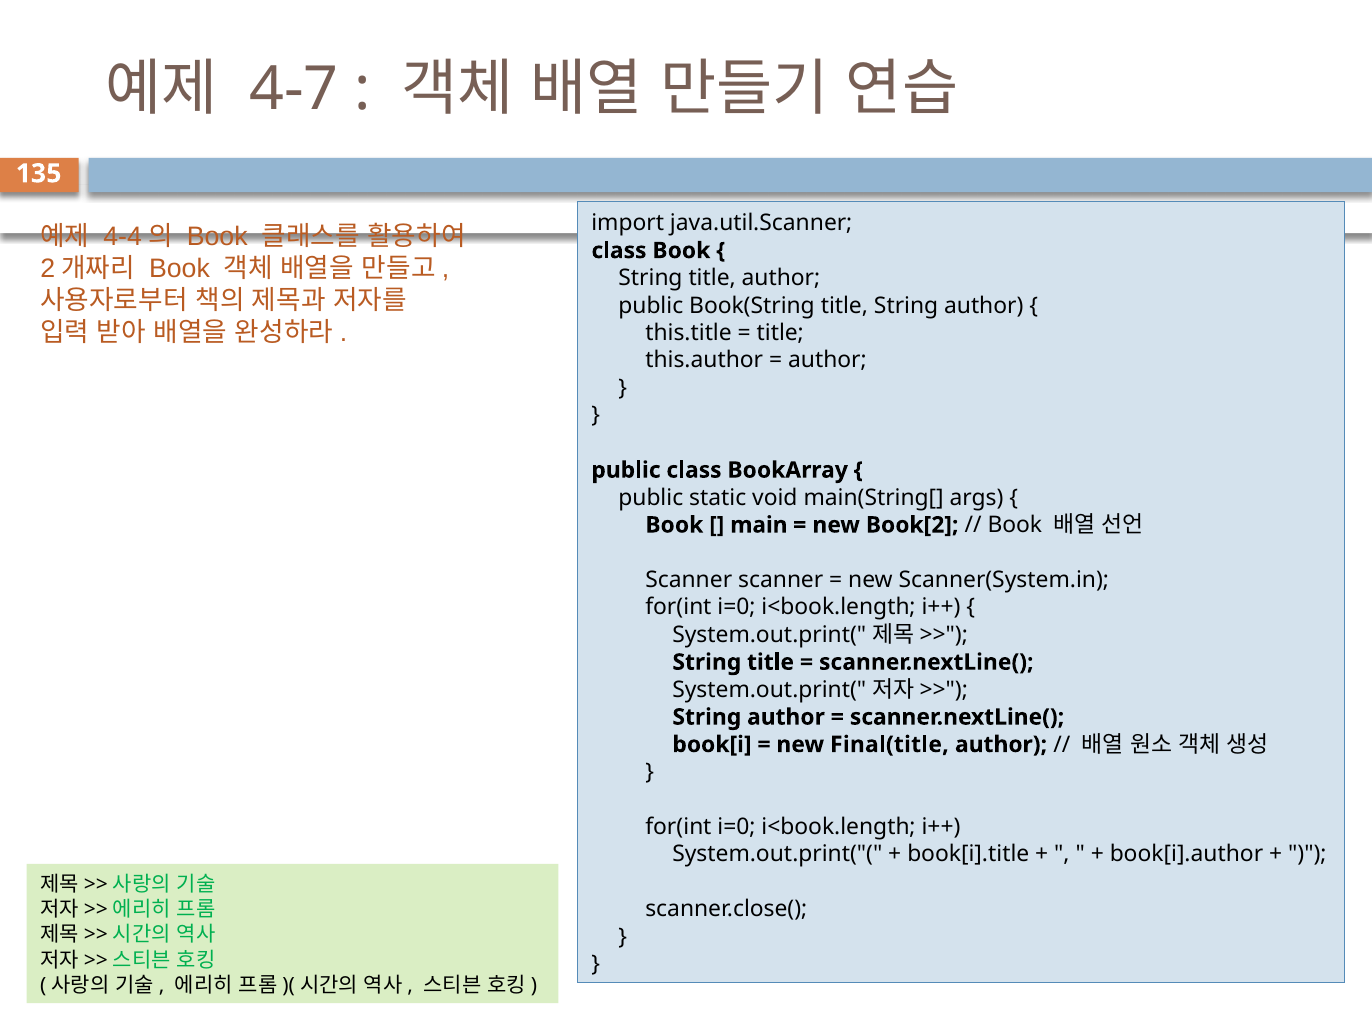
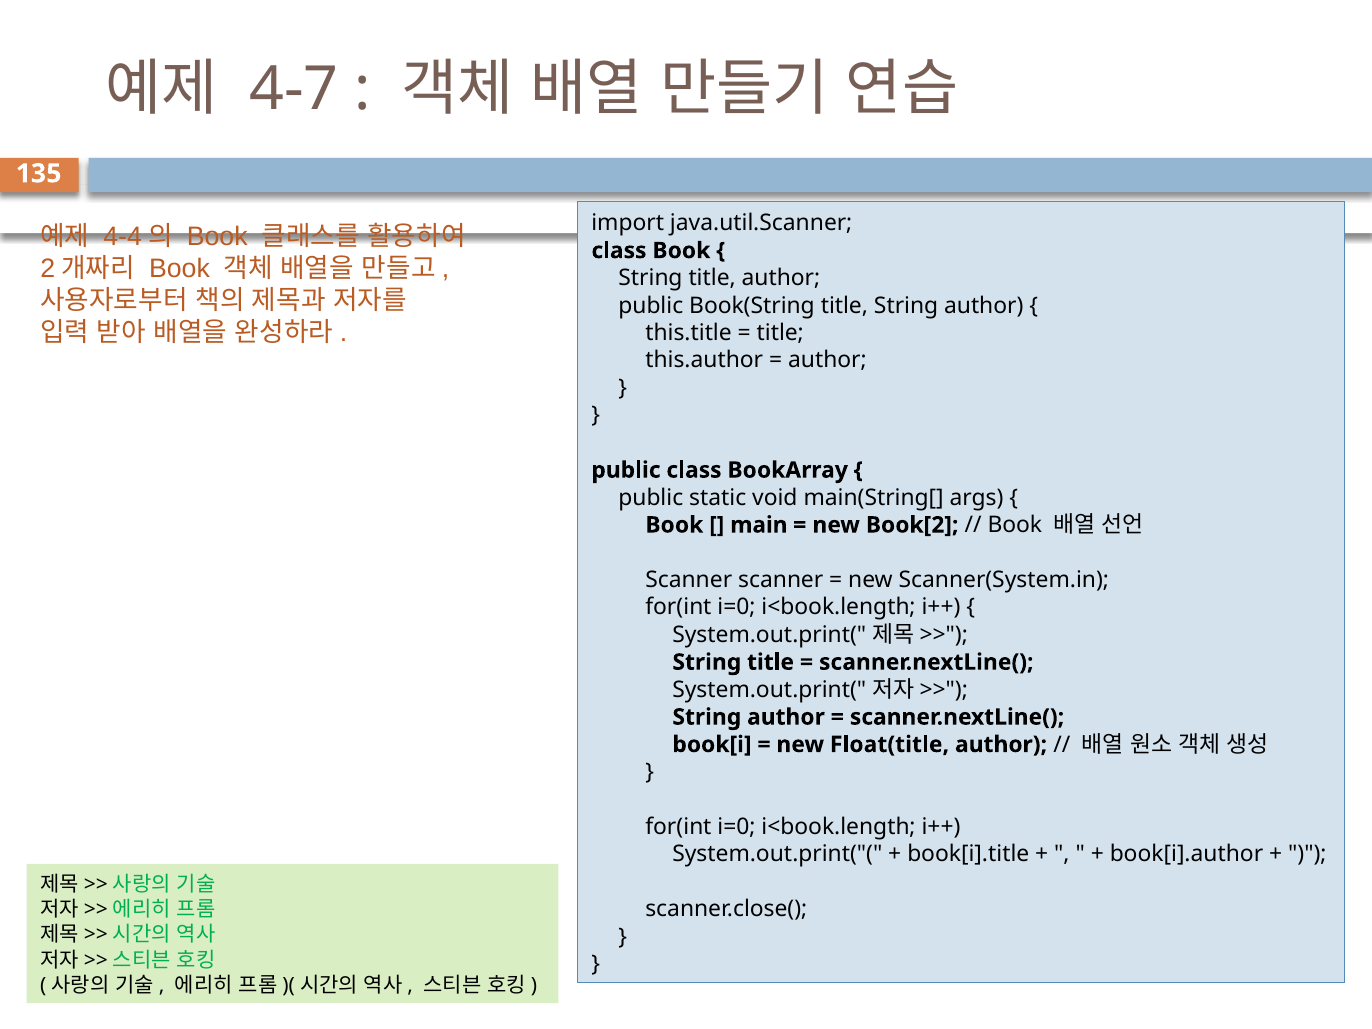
Final(title: Final(title -> Float(title
